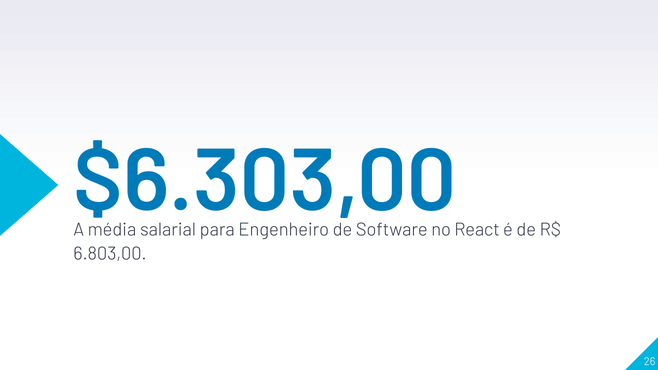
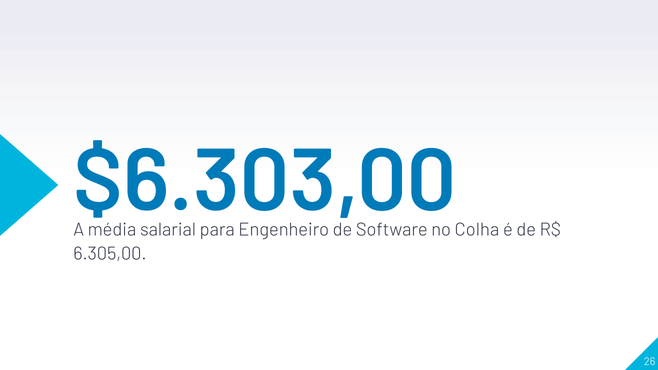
React: React -> Colha
6.803,00: 6.803,00 -> 6.305,00
